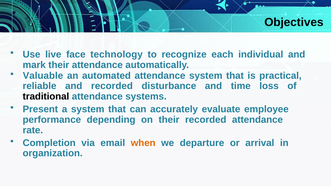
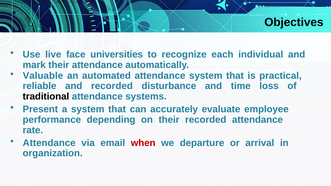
technology: technology -> universities
Completion at (49, 143): Completion -> Attendance
when colour: orange -> red
